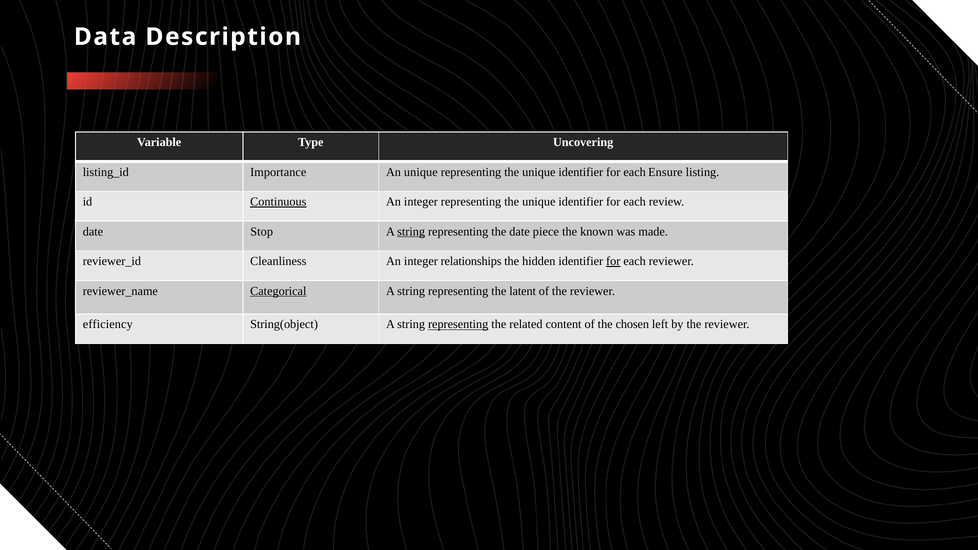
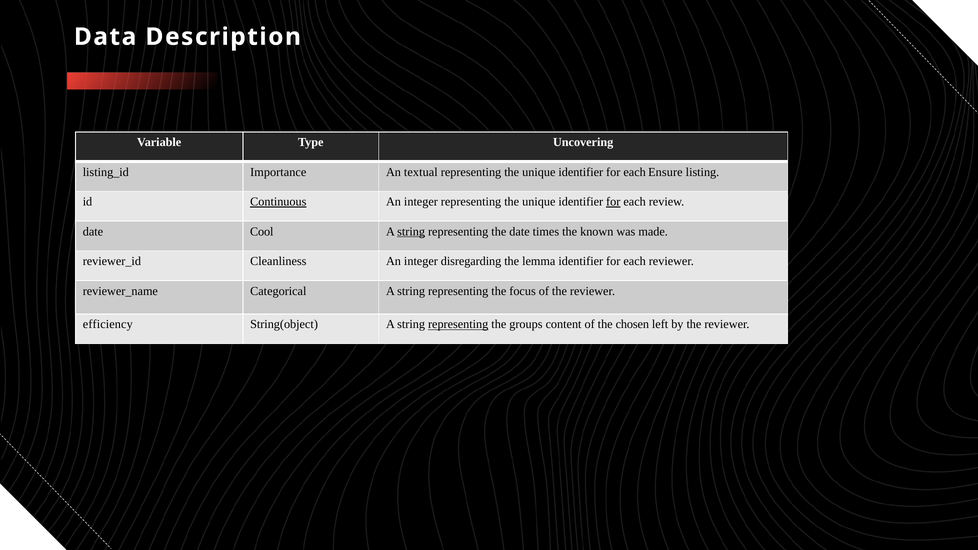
An unique: unique -> textual
for at (613, 202) underline: none -> present
Stop: Stop -> Cool
piece: piece -> times
relationships: relationships -> disregarding
hidden: hidden -> lemma
for at (613, 261) underline: present -> none
Categorical underline: present -> none
latent: latent -> focus
related: related -> groups
